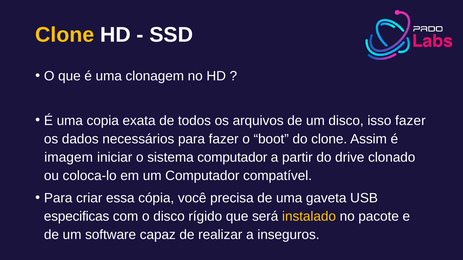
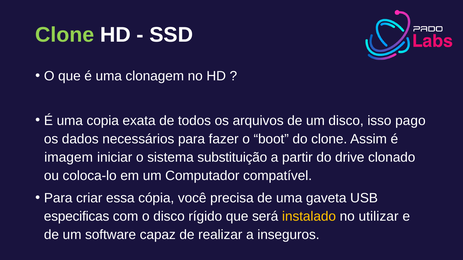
Clone at (65, 35) colour: yellow -> light green
isso fazer: fazer -> pago
sistema computador: computador -> substituição
pacote: pacote -> utilizar
